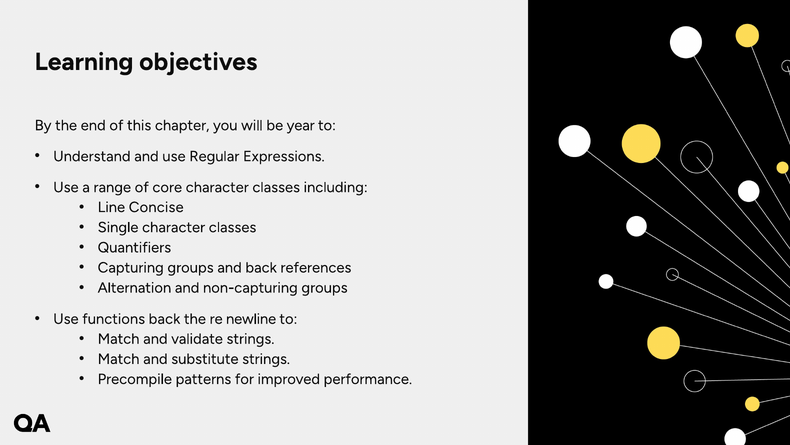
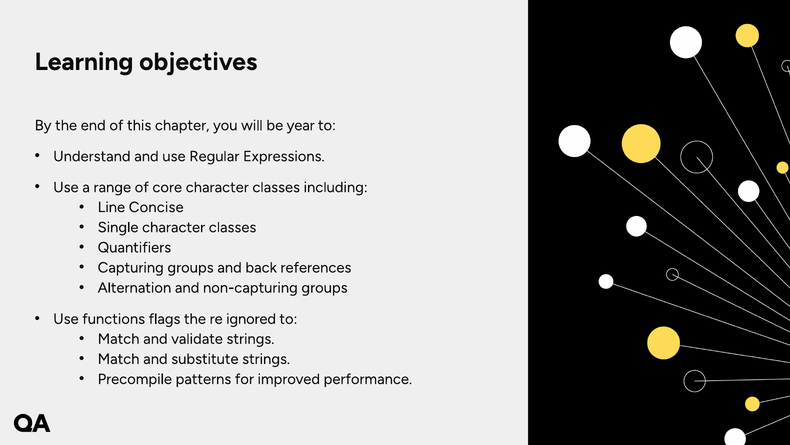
functions back: back -> flags
newline: newline -> ignored
